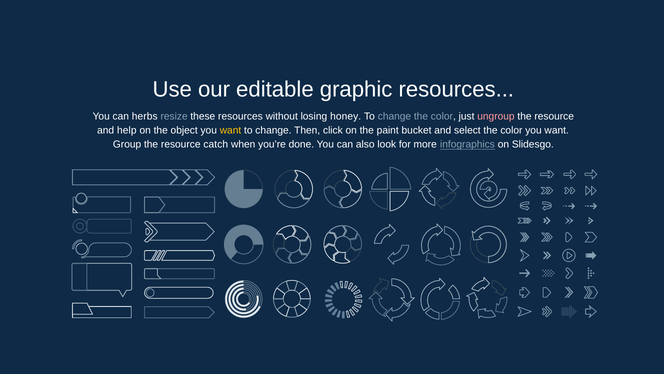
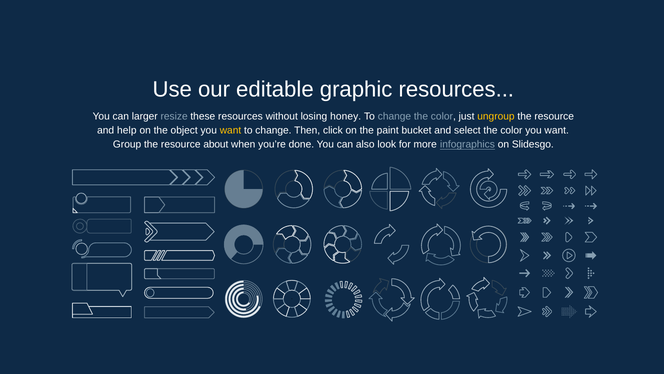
herbs: herbs -> larger
ungroup colour: pink -> yellow
catch: catch -> about
